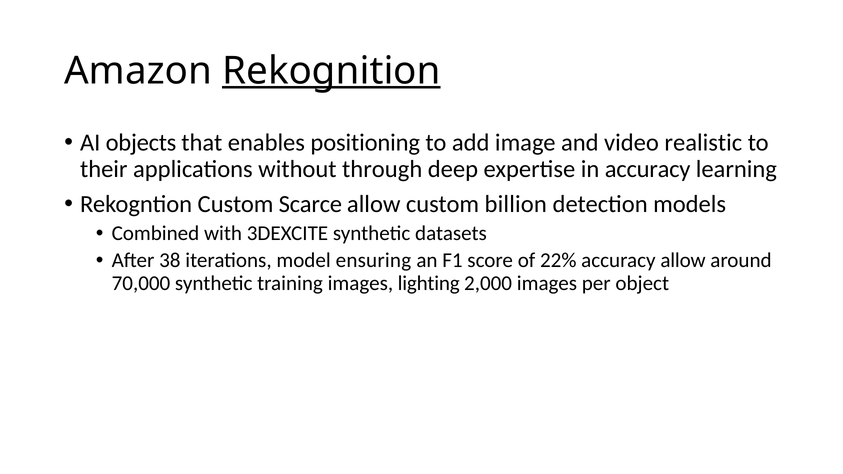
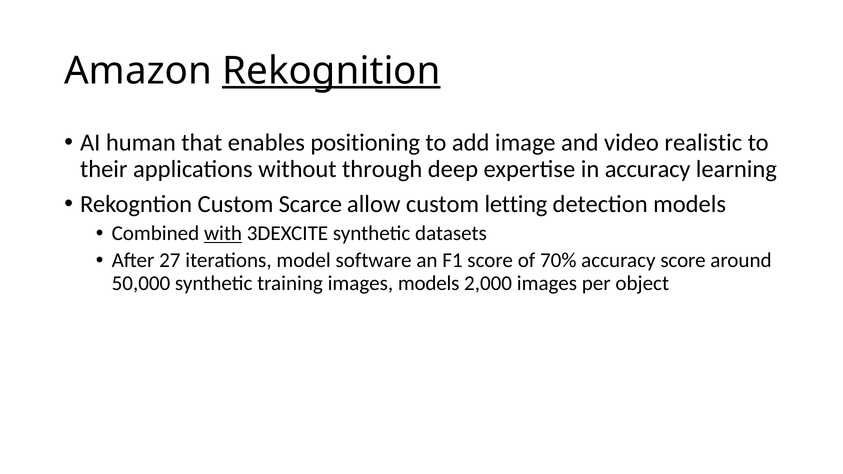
objects: objects -> human
billion: billion -> letting
with underline: none -> present
38: 38 -> 27
ensuring: ensuring -> software
22%: 22% -> 70%
accuracy allow: allow -> score
70,000: 70,000 -> 50,000
images lighting: lighting -> models
